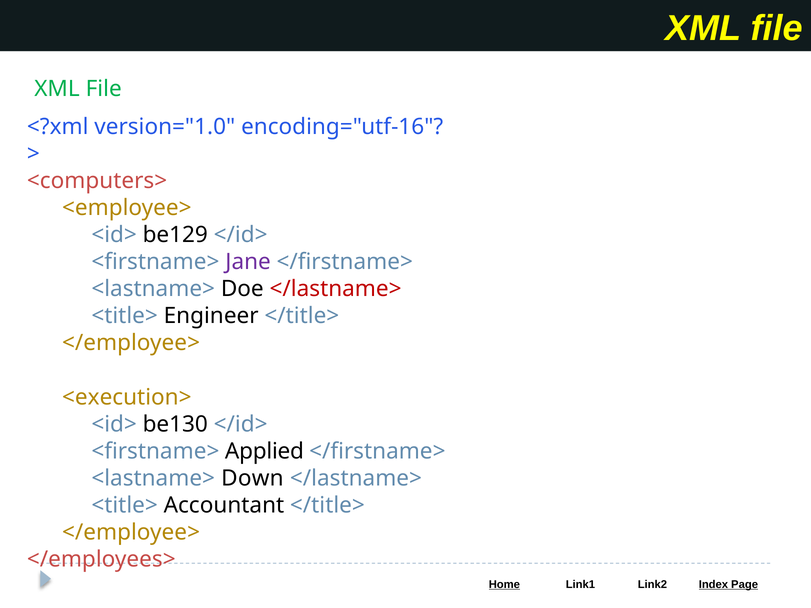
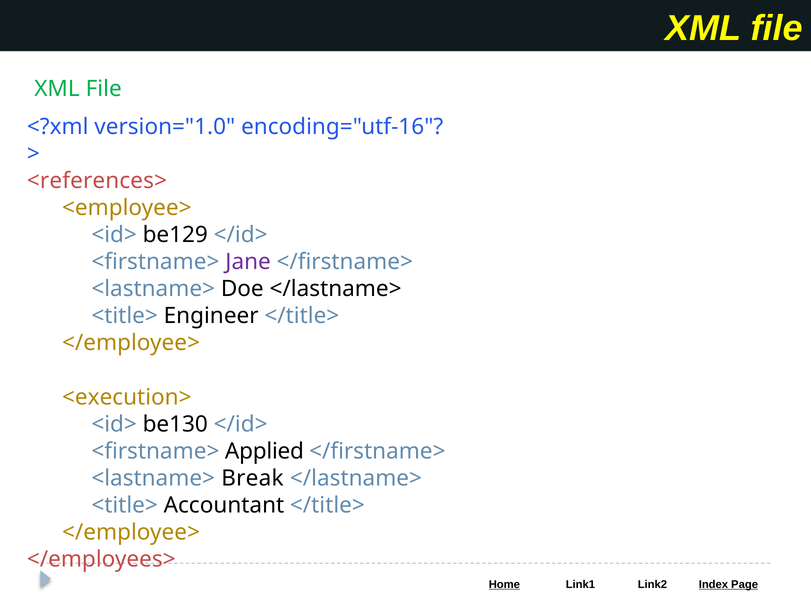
<computers>: <computers> -> <references>
</lastname> at (336, 289) colour: red -> black
Down: Down -> Break
